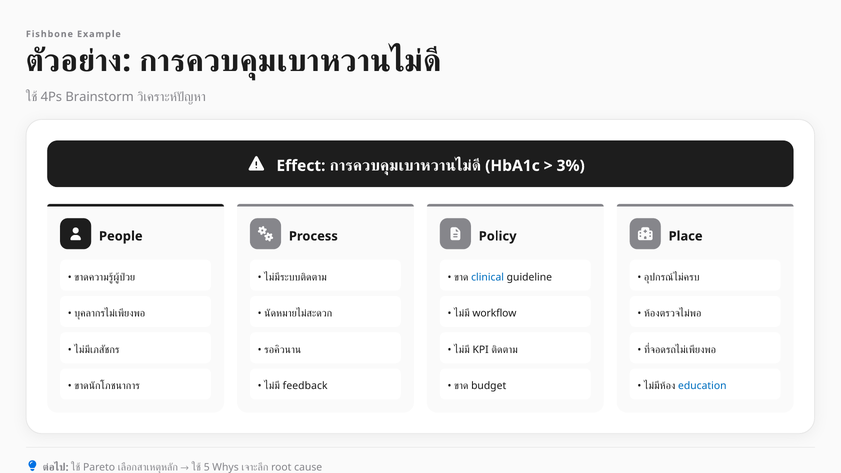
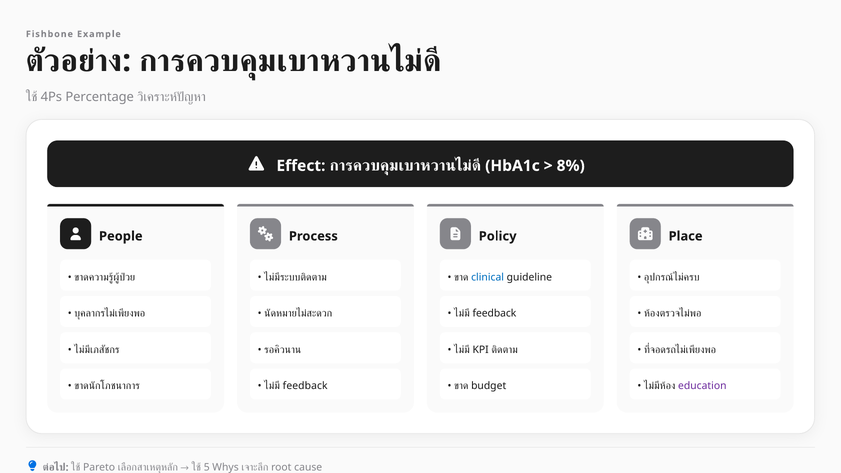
Brainstorm: Brainstorm -> Percentage
3%: 3% -> 8%
workflow at (494, 313): workflow -> feedback
education colour: blue -> purple
